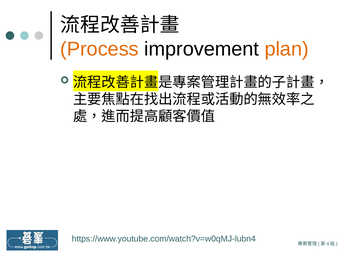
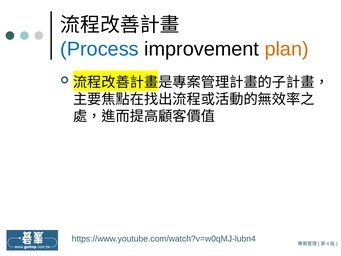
Process colour: orange -> blue
